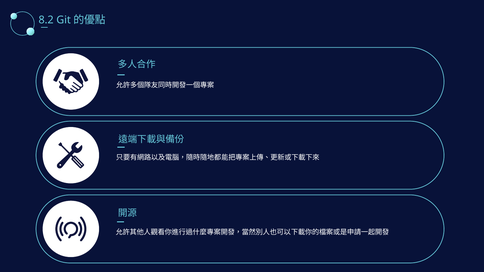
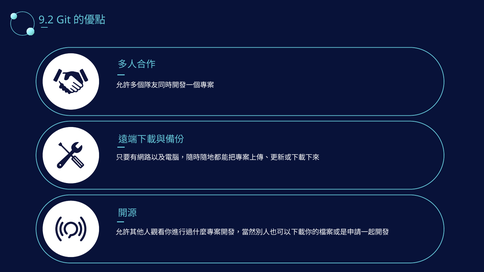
8.2: 8.2 -> 9.2
